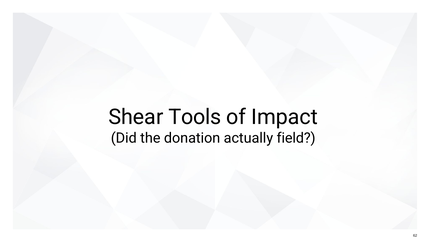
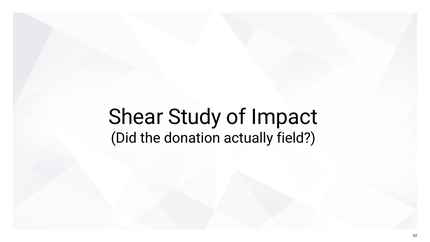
Tools: Tools -> Study
